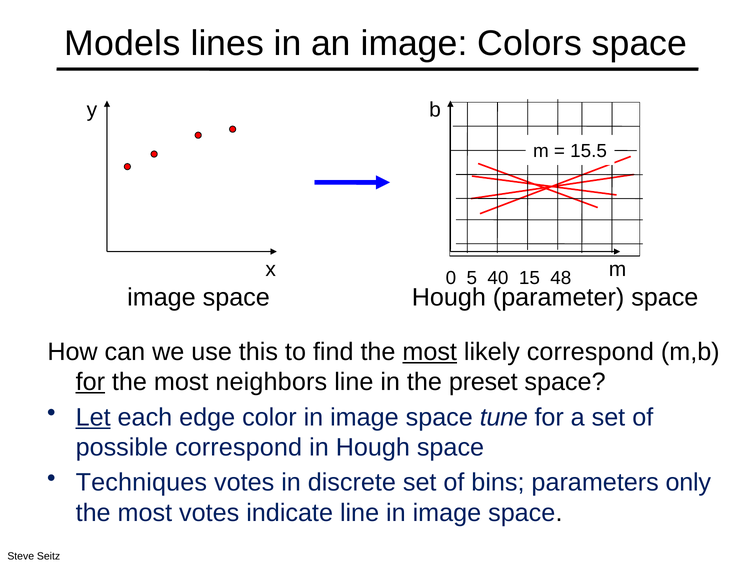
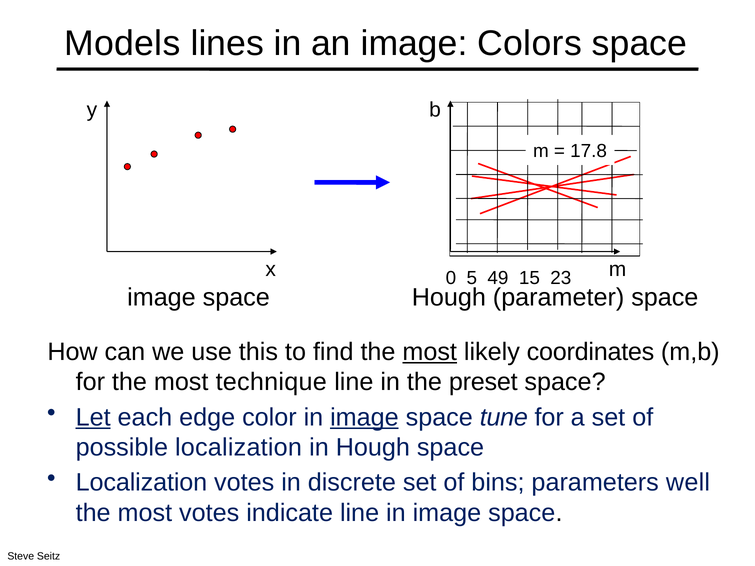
15.5: 15.5 -> 17.8
40: 40 -> 49
48: 48 -> 23
likely correspond: correspond -> coordinates
for at (90, 382) underline: present -> none
neighbors: neighbors -> technique
image at (364, 417) underline: none -> present
possible correspond: correspond -> localization
Techniques at (141, 483): Techniques -> Localization
only: only -> well
